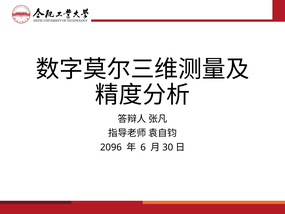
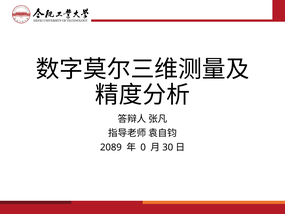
2096: 2096 -> 2089
6: 6 -> 0
